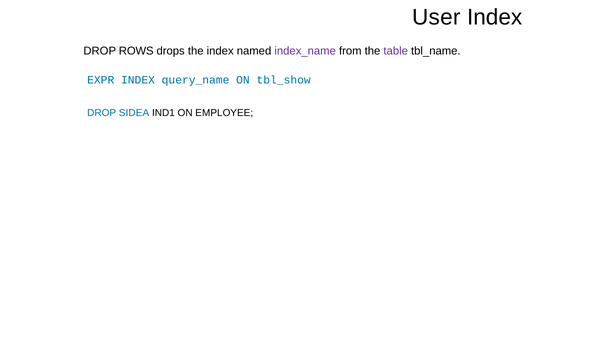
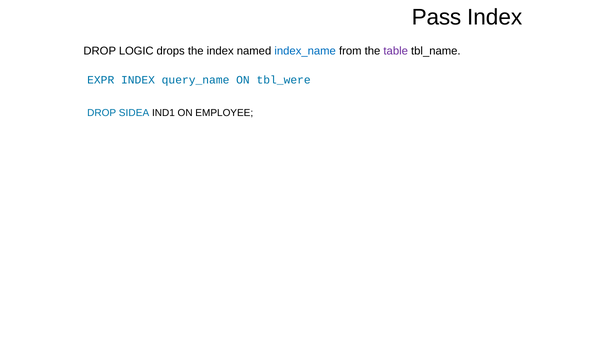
User: User -> Pass
ROWS: ROWS -> LOGIC
index_name colour: purple -> blue
tbl_show: tbl_show -> tbl_were
